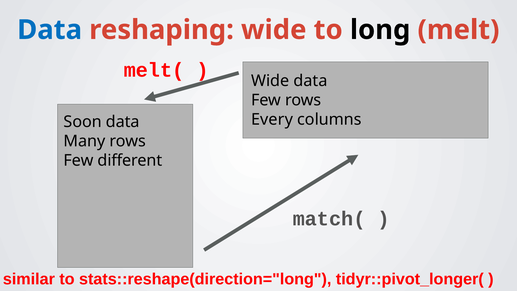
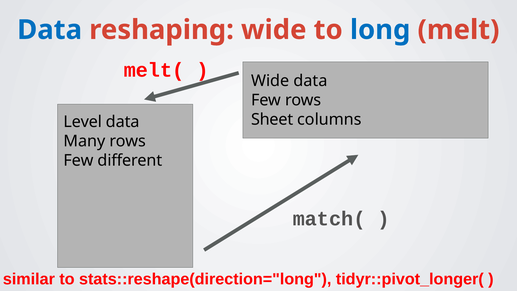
long colour: black -> blue
Every: Every -> Sheet
Soon: Soon -> Level
